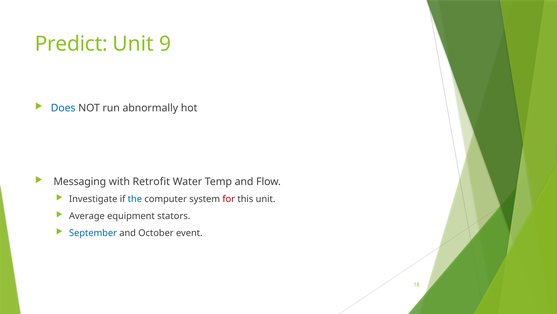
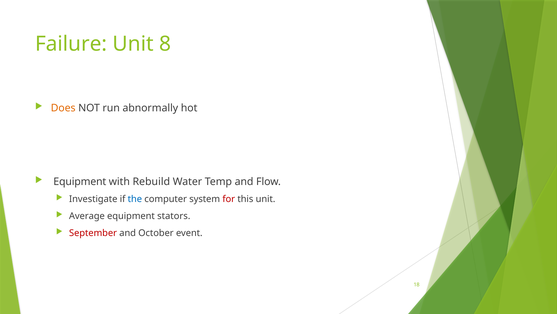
Predict: Predict -> Failure
9: 9 -> 8
Does colour: blue -> orange
Messaging at (80, 181): Messaging -> Equipment
Retrofit: Retrofit -> Rebuild
September colour: blue -> red
